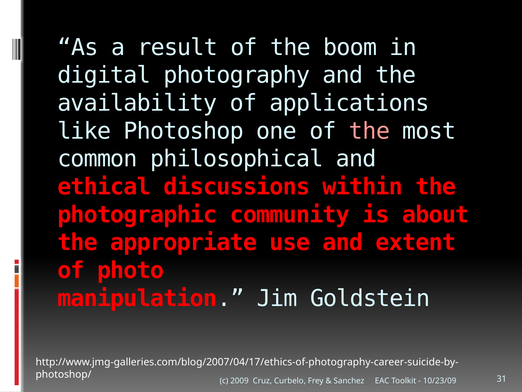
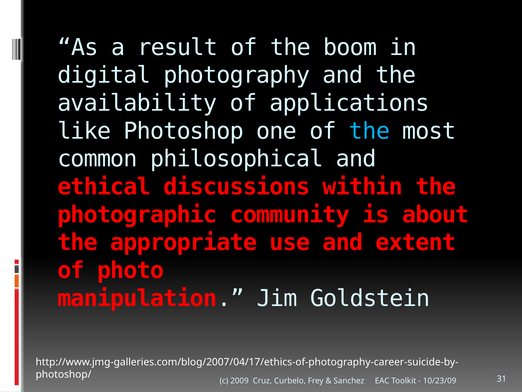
the at (370, 131) colour: pink -> light blue
